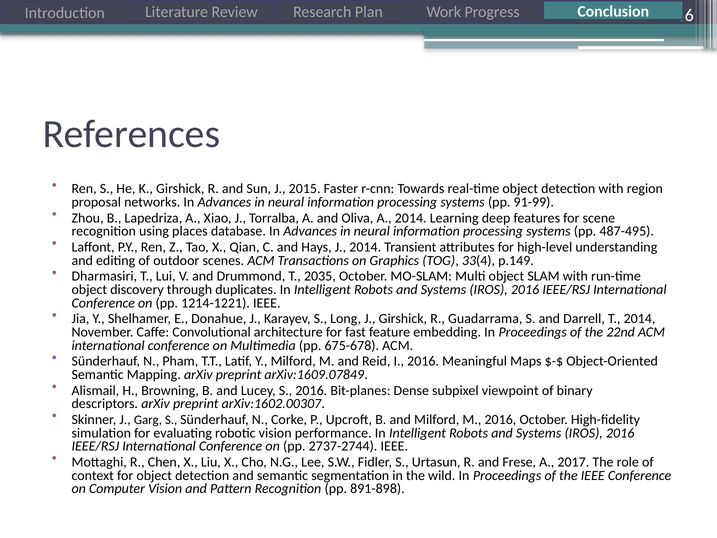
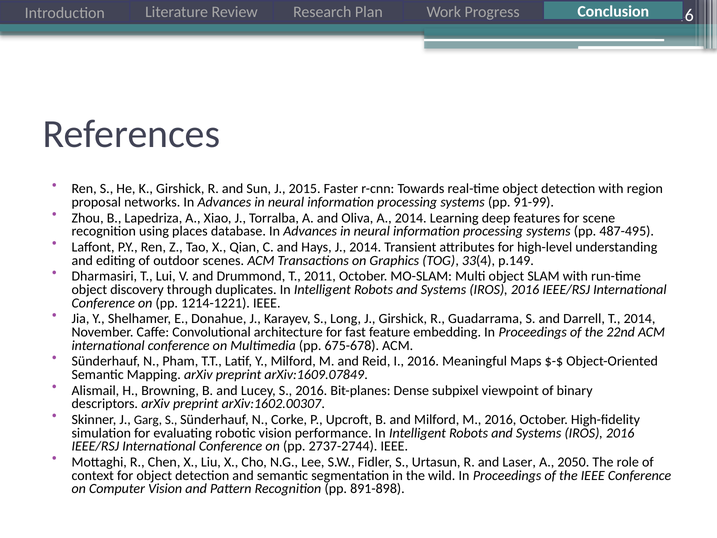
2035: 2035 -> 2011
Frese: Frese -> Laser
2017: 2017 -> 2050
